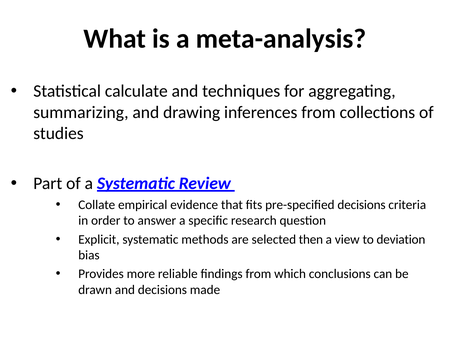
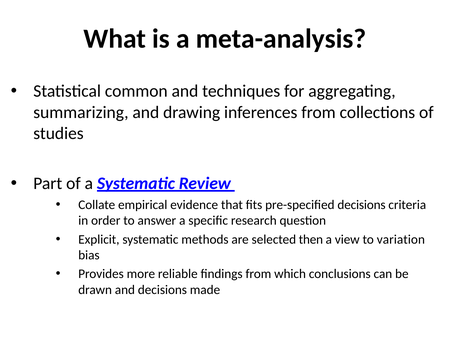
calculate: calculate -> common
deviation: deviation -> variation
